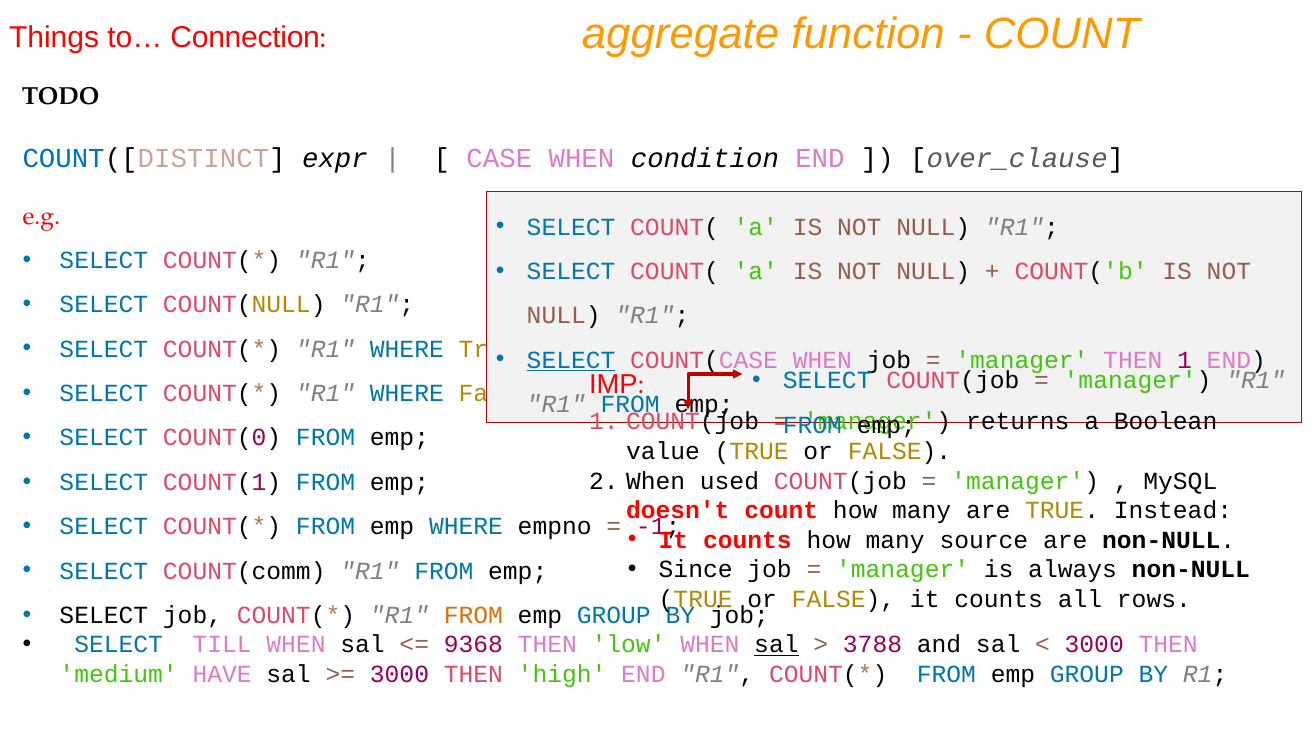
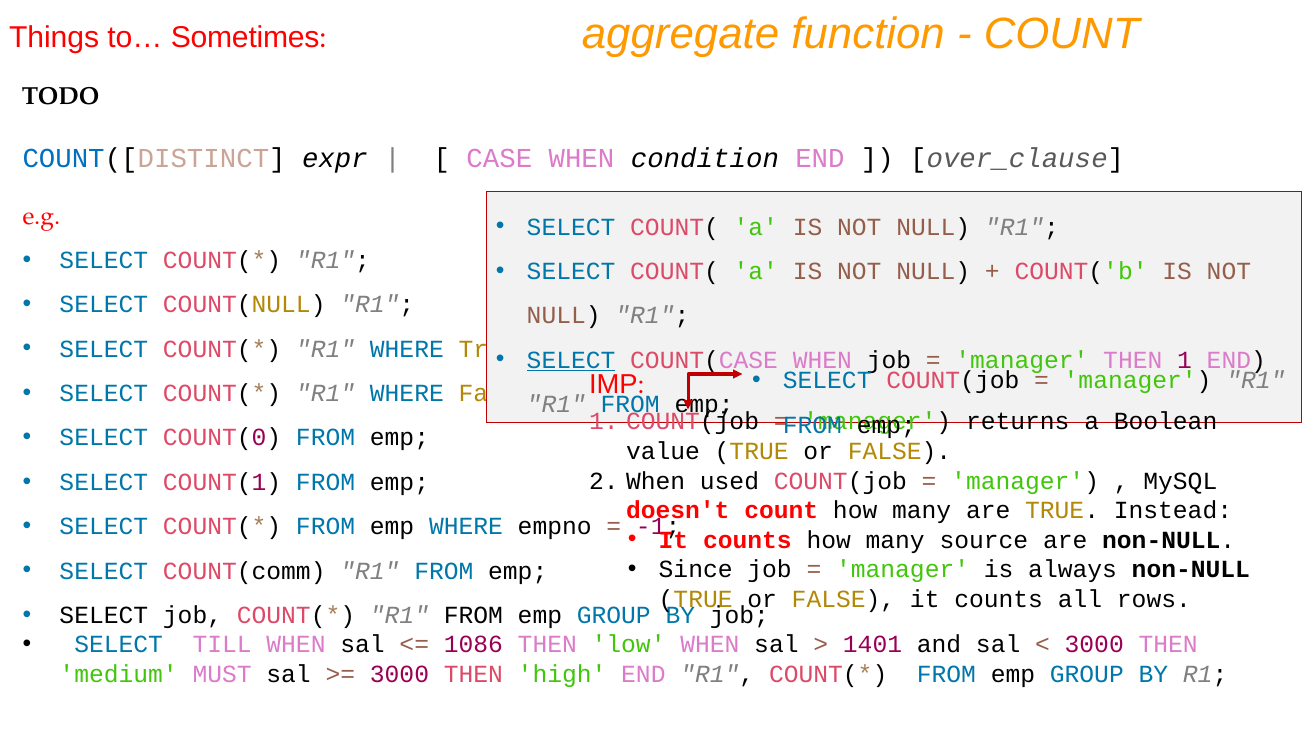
Connection: Connection -> Sometimes
FROM at (473, 615) colour: orange -> black
9368: 9368 -> 1086
sal at (776, 645) underline: present -> none
3788: 3788 -> 1401
HAVE: HAVE -> MUST
